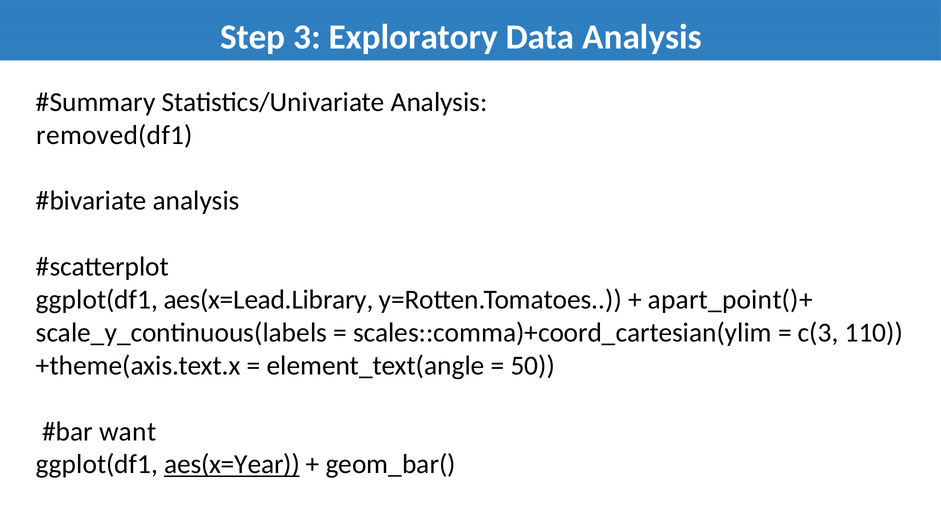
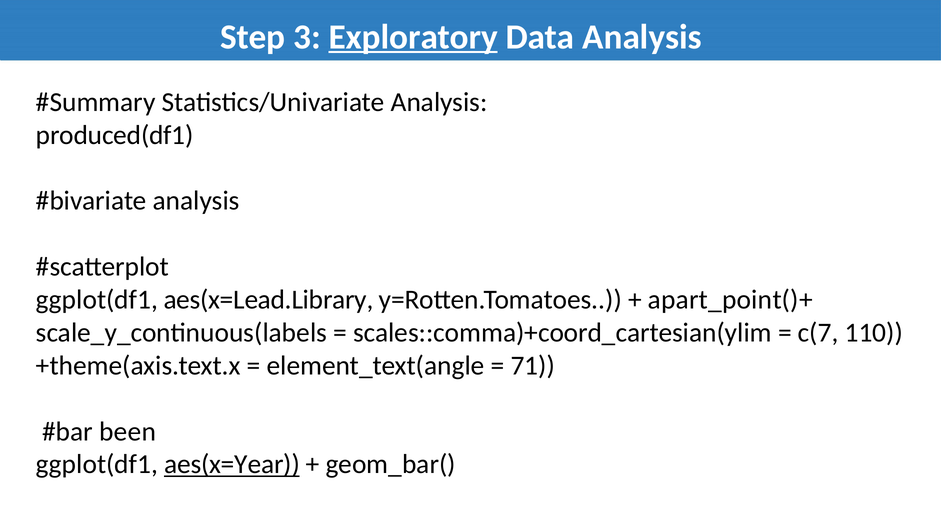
Exploratory underline: none -> present
removed(df1: removed(df1 -> produced(df1
c(3: c(3 -> c(7
50: 50 -> 71
want: want -> been
